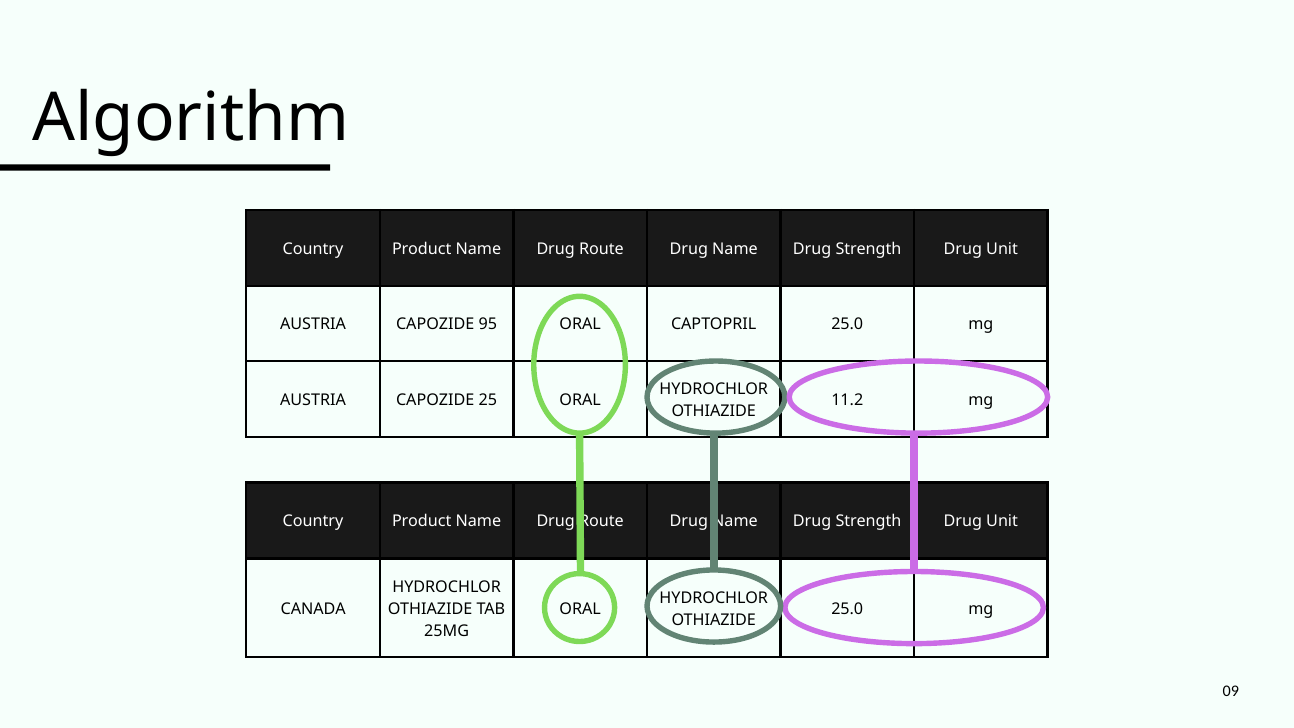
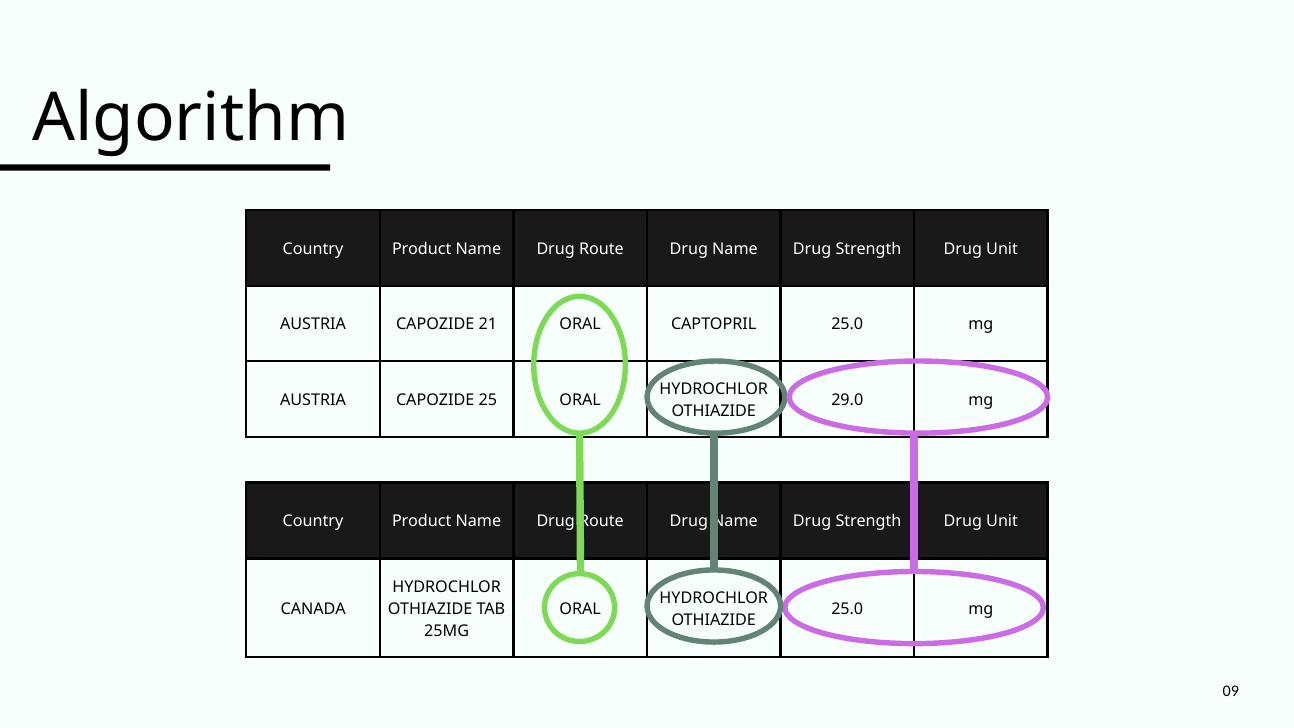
95: 95 -> 21
11.2: 11.2 -> 29.0
